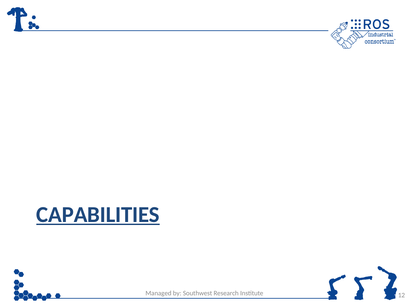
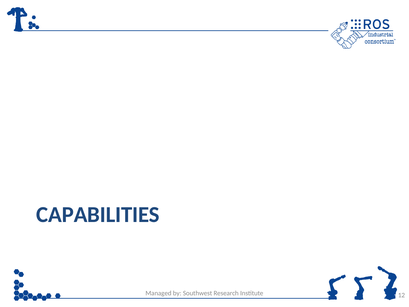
CAPABILITIES underline: present -> none
